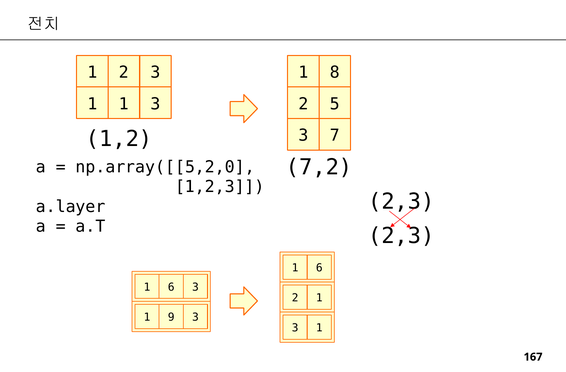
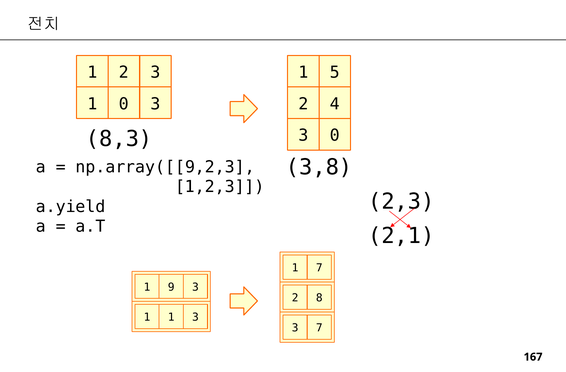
8: 8 -> 5
1 1: 1 -> 0
5: 5 -> 4
3 7: 7 -> 0
1,2: 1,2 -> 8,3
7,2: 7,2 -> 3,8
np.array([[5,2,0: np.array([[5,2,0 -> np.array([[9,2,3
a.layer: a.layer -> a.yield
2,3 at (401, 236): 2,3 -> 2,1
6 at (319, 268): 6 -> 7
6 at (171, 287): 6 -> 9
2 1: 1 -> 8
1 9: 9 -> 1
1 at (319, 328): 1 -> 7
